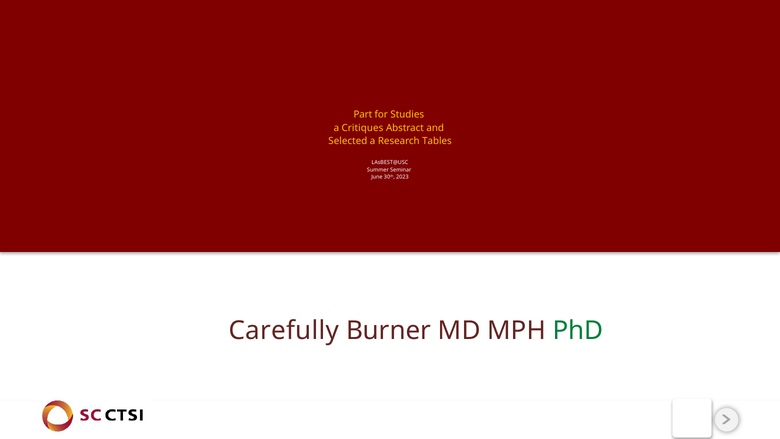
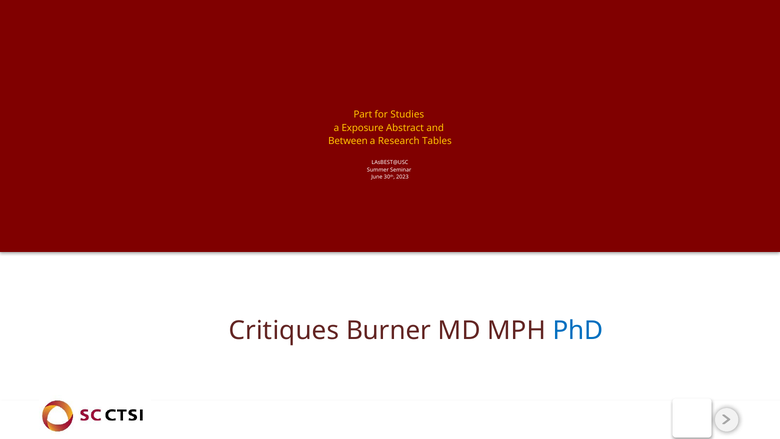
Critiques: Critiques -> Exposure
Selected: Selected -> Between
Carefully: Carefully -> Critiques
PhD colour: green -> blue
